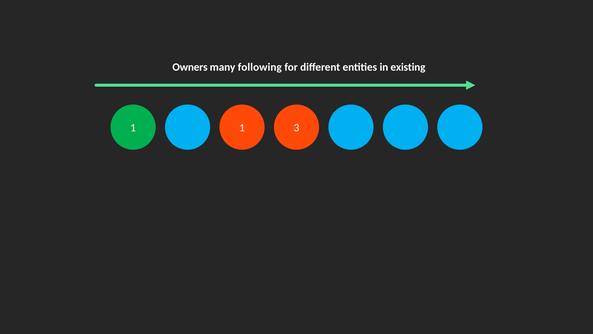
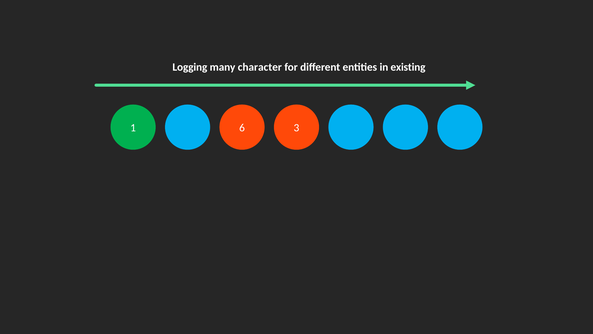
Owners: Owners -> Logging
following: following -> character
1 1: 1 -> 6
